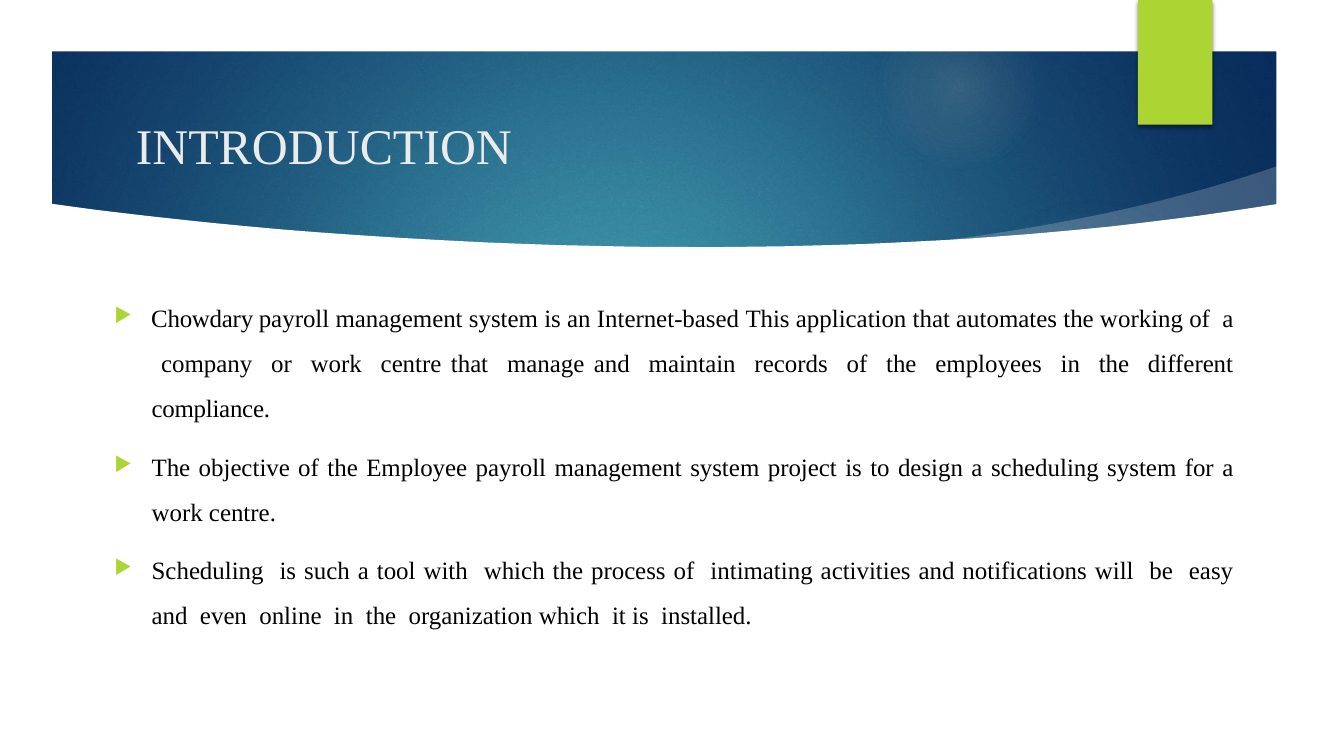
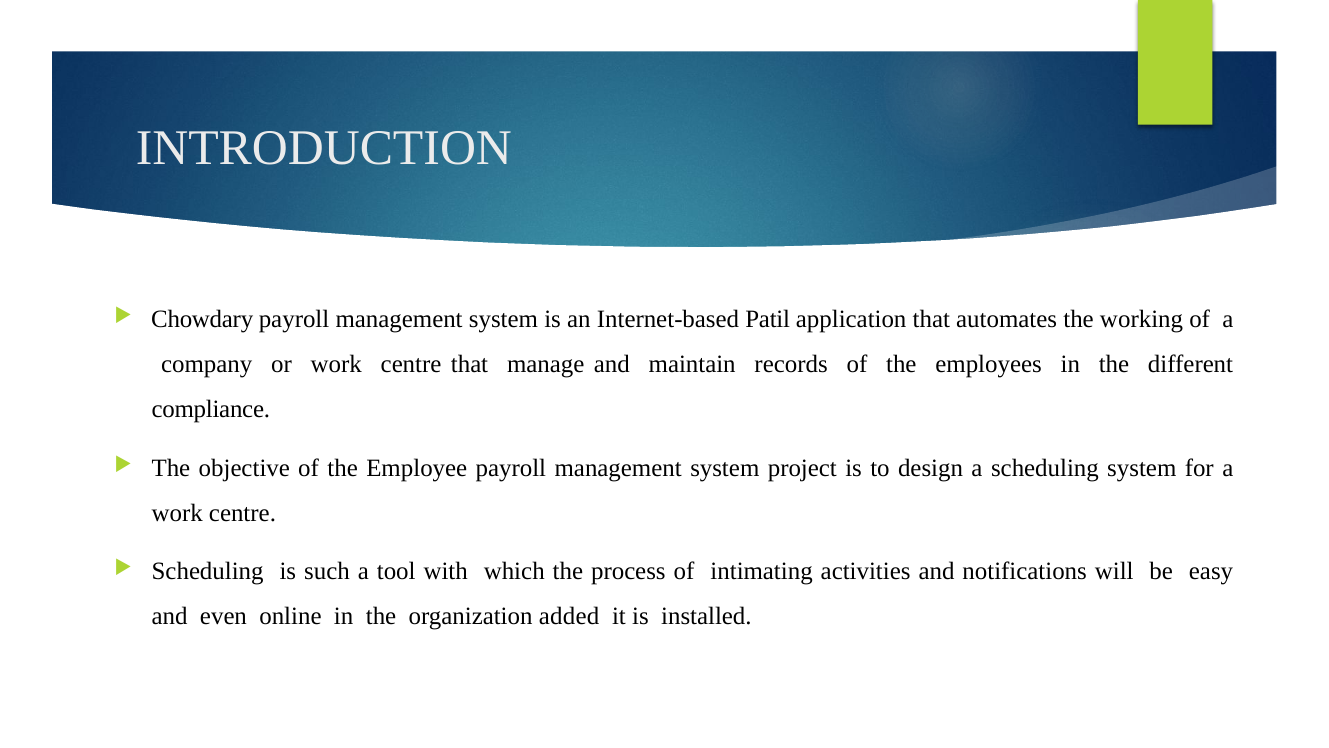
This: This -> Patil
organization which: which -> added
